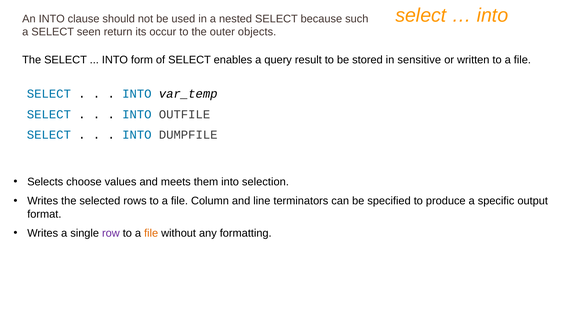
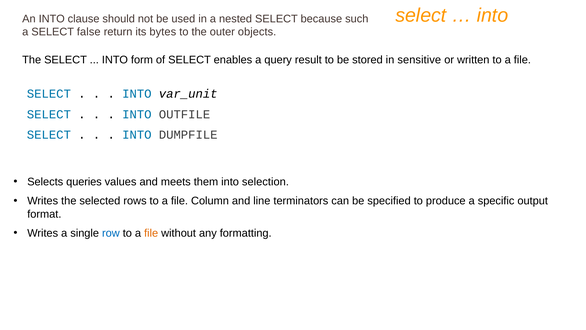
seen: seen -> false
occur: occur -> bytes
var_temp: var_temp -> var_unit
choose: choose -> queries
row colour: purple -> blue
